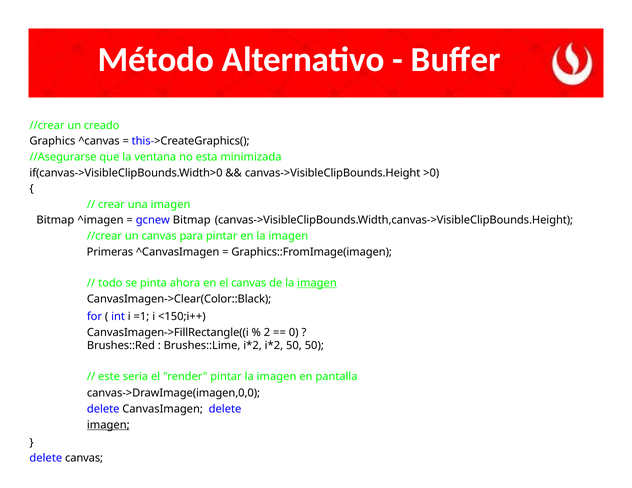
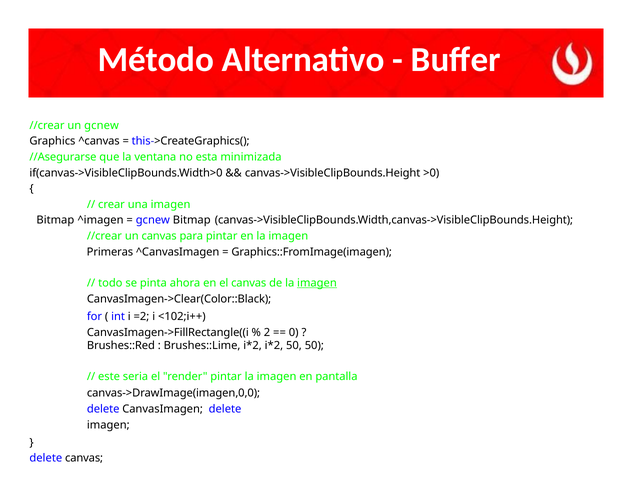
un creado: creado -> gcnew
=1: =1 -> =2
<150;i++: <150;i++ -> <102;i++
imagen at (108, 425) underline: present -> none
